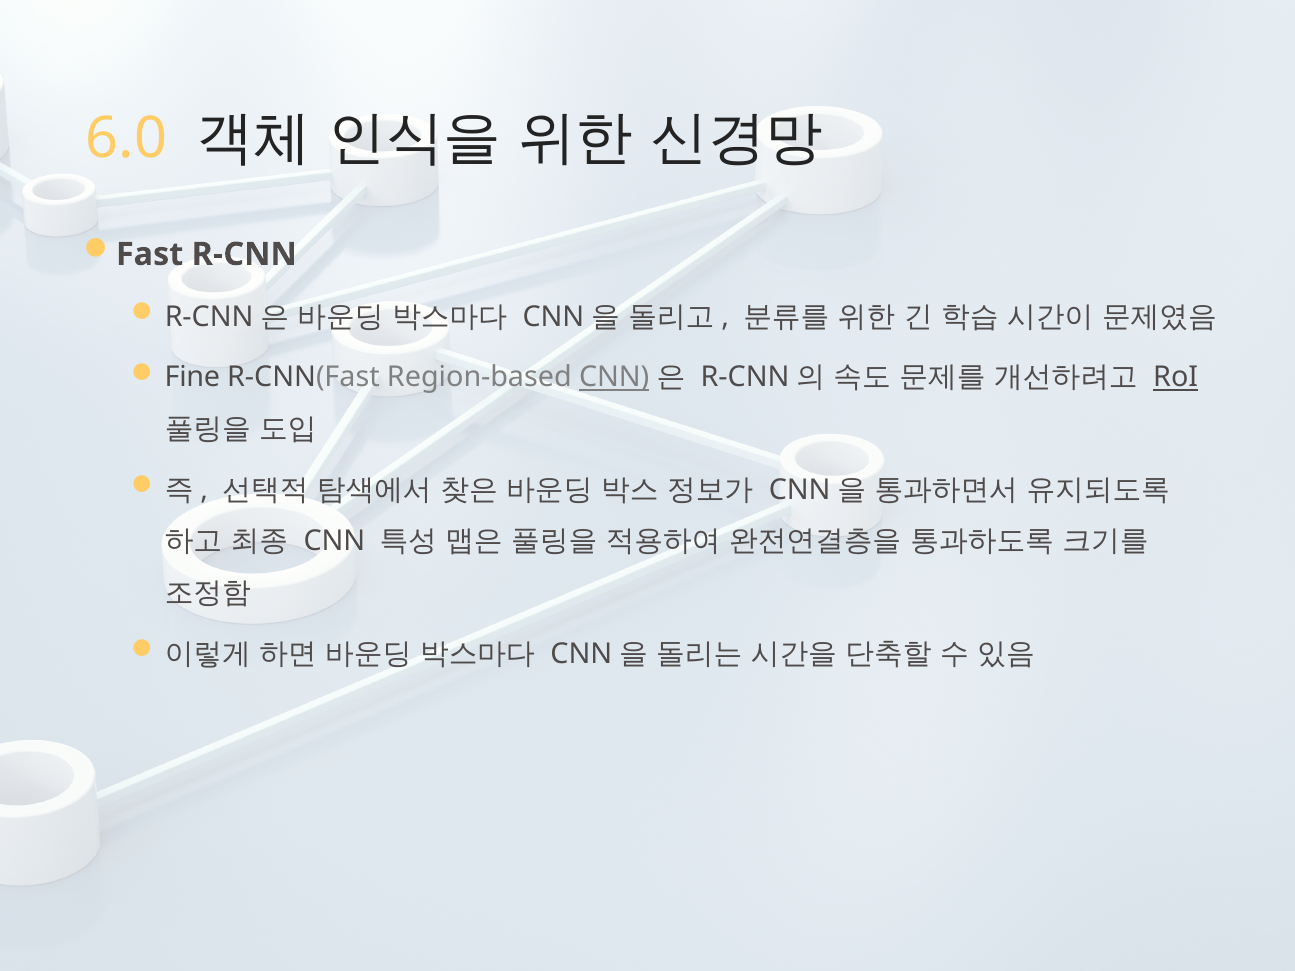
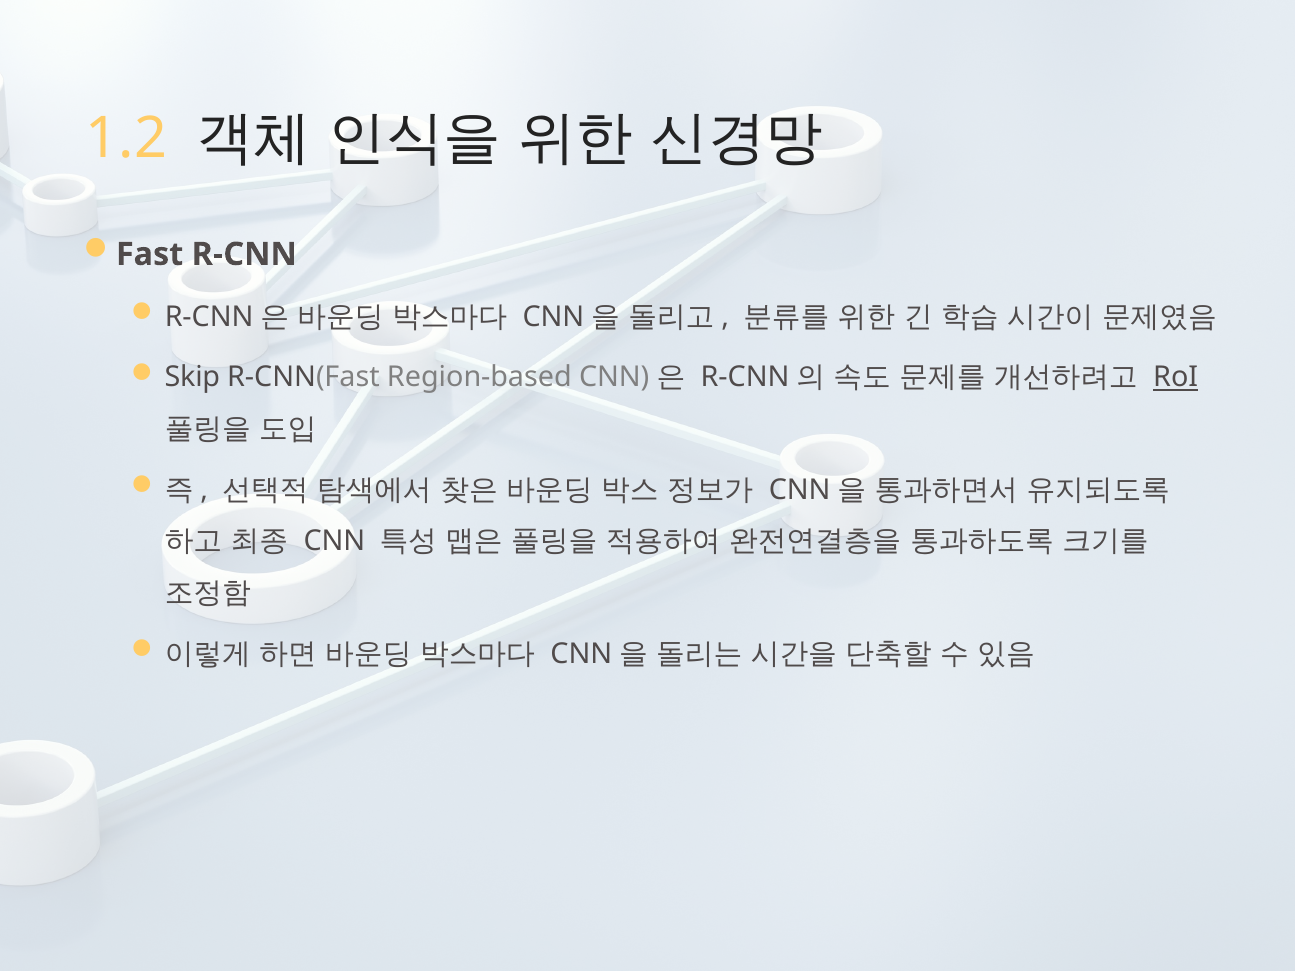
6.0: 6.0 -> 1.2
Fine: Fine -> Skip
CNN at (614, 378) underline: present -> none
